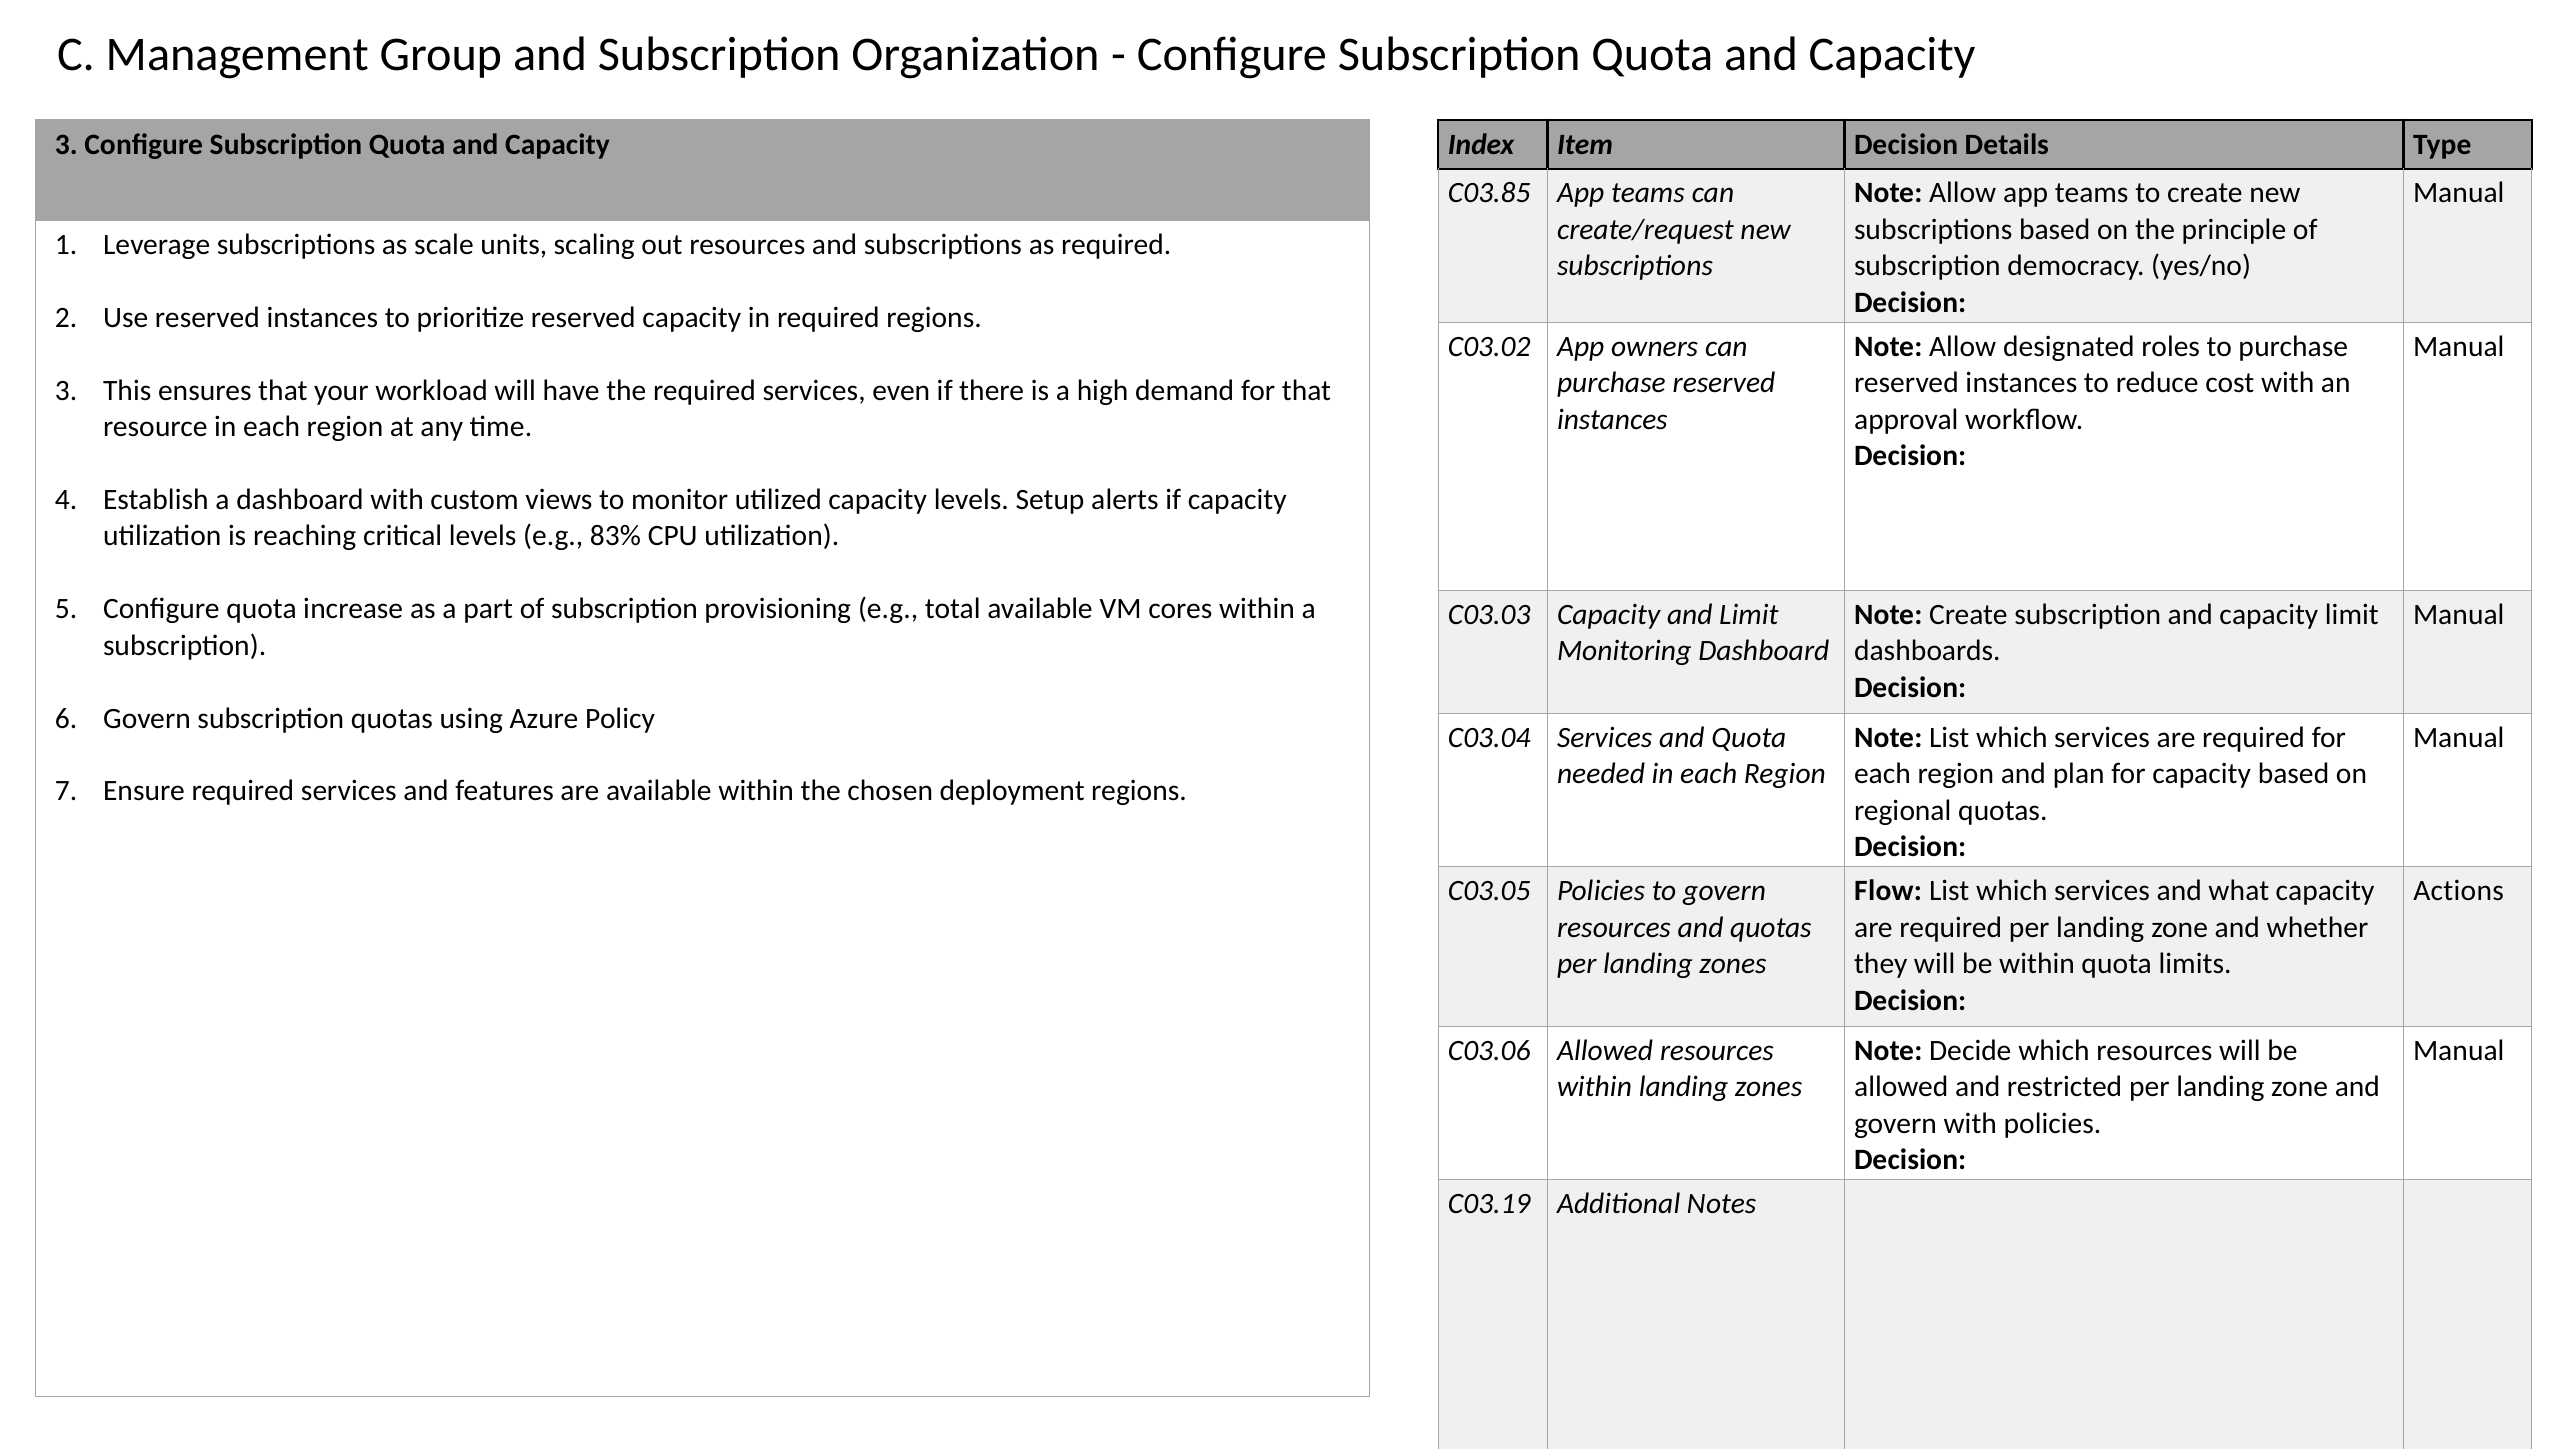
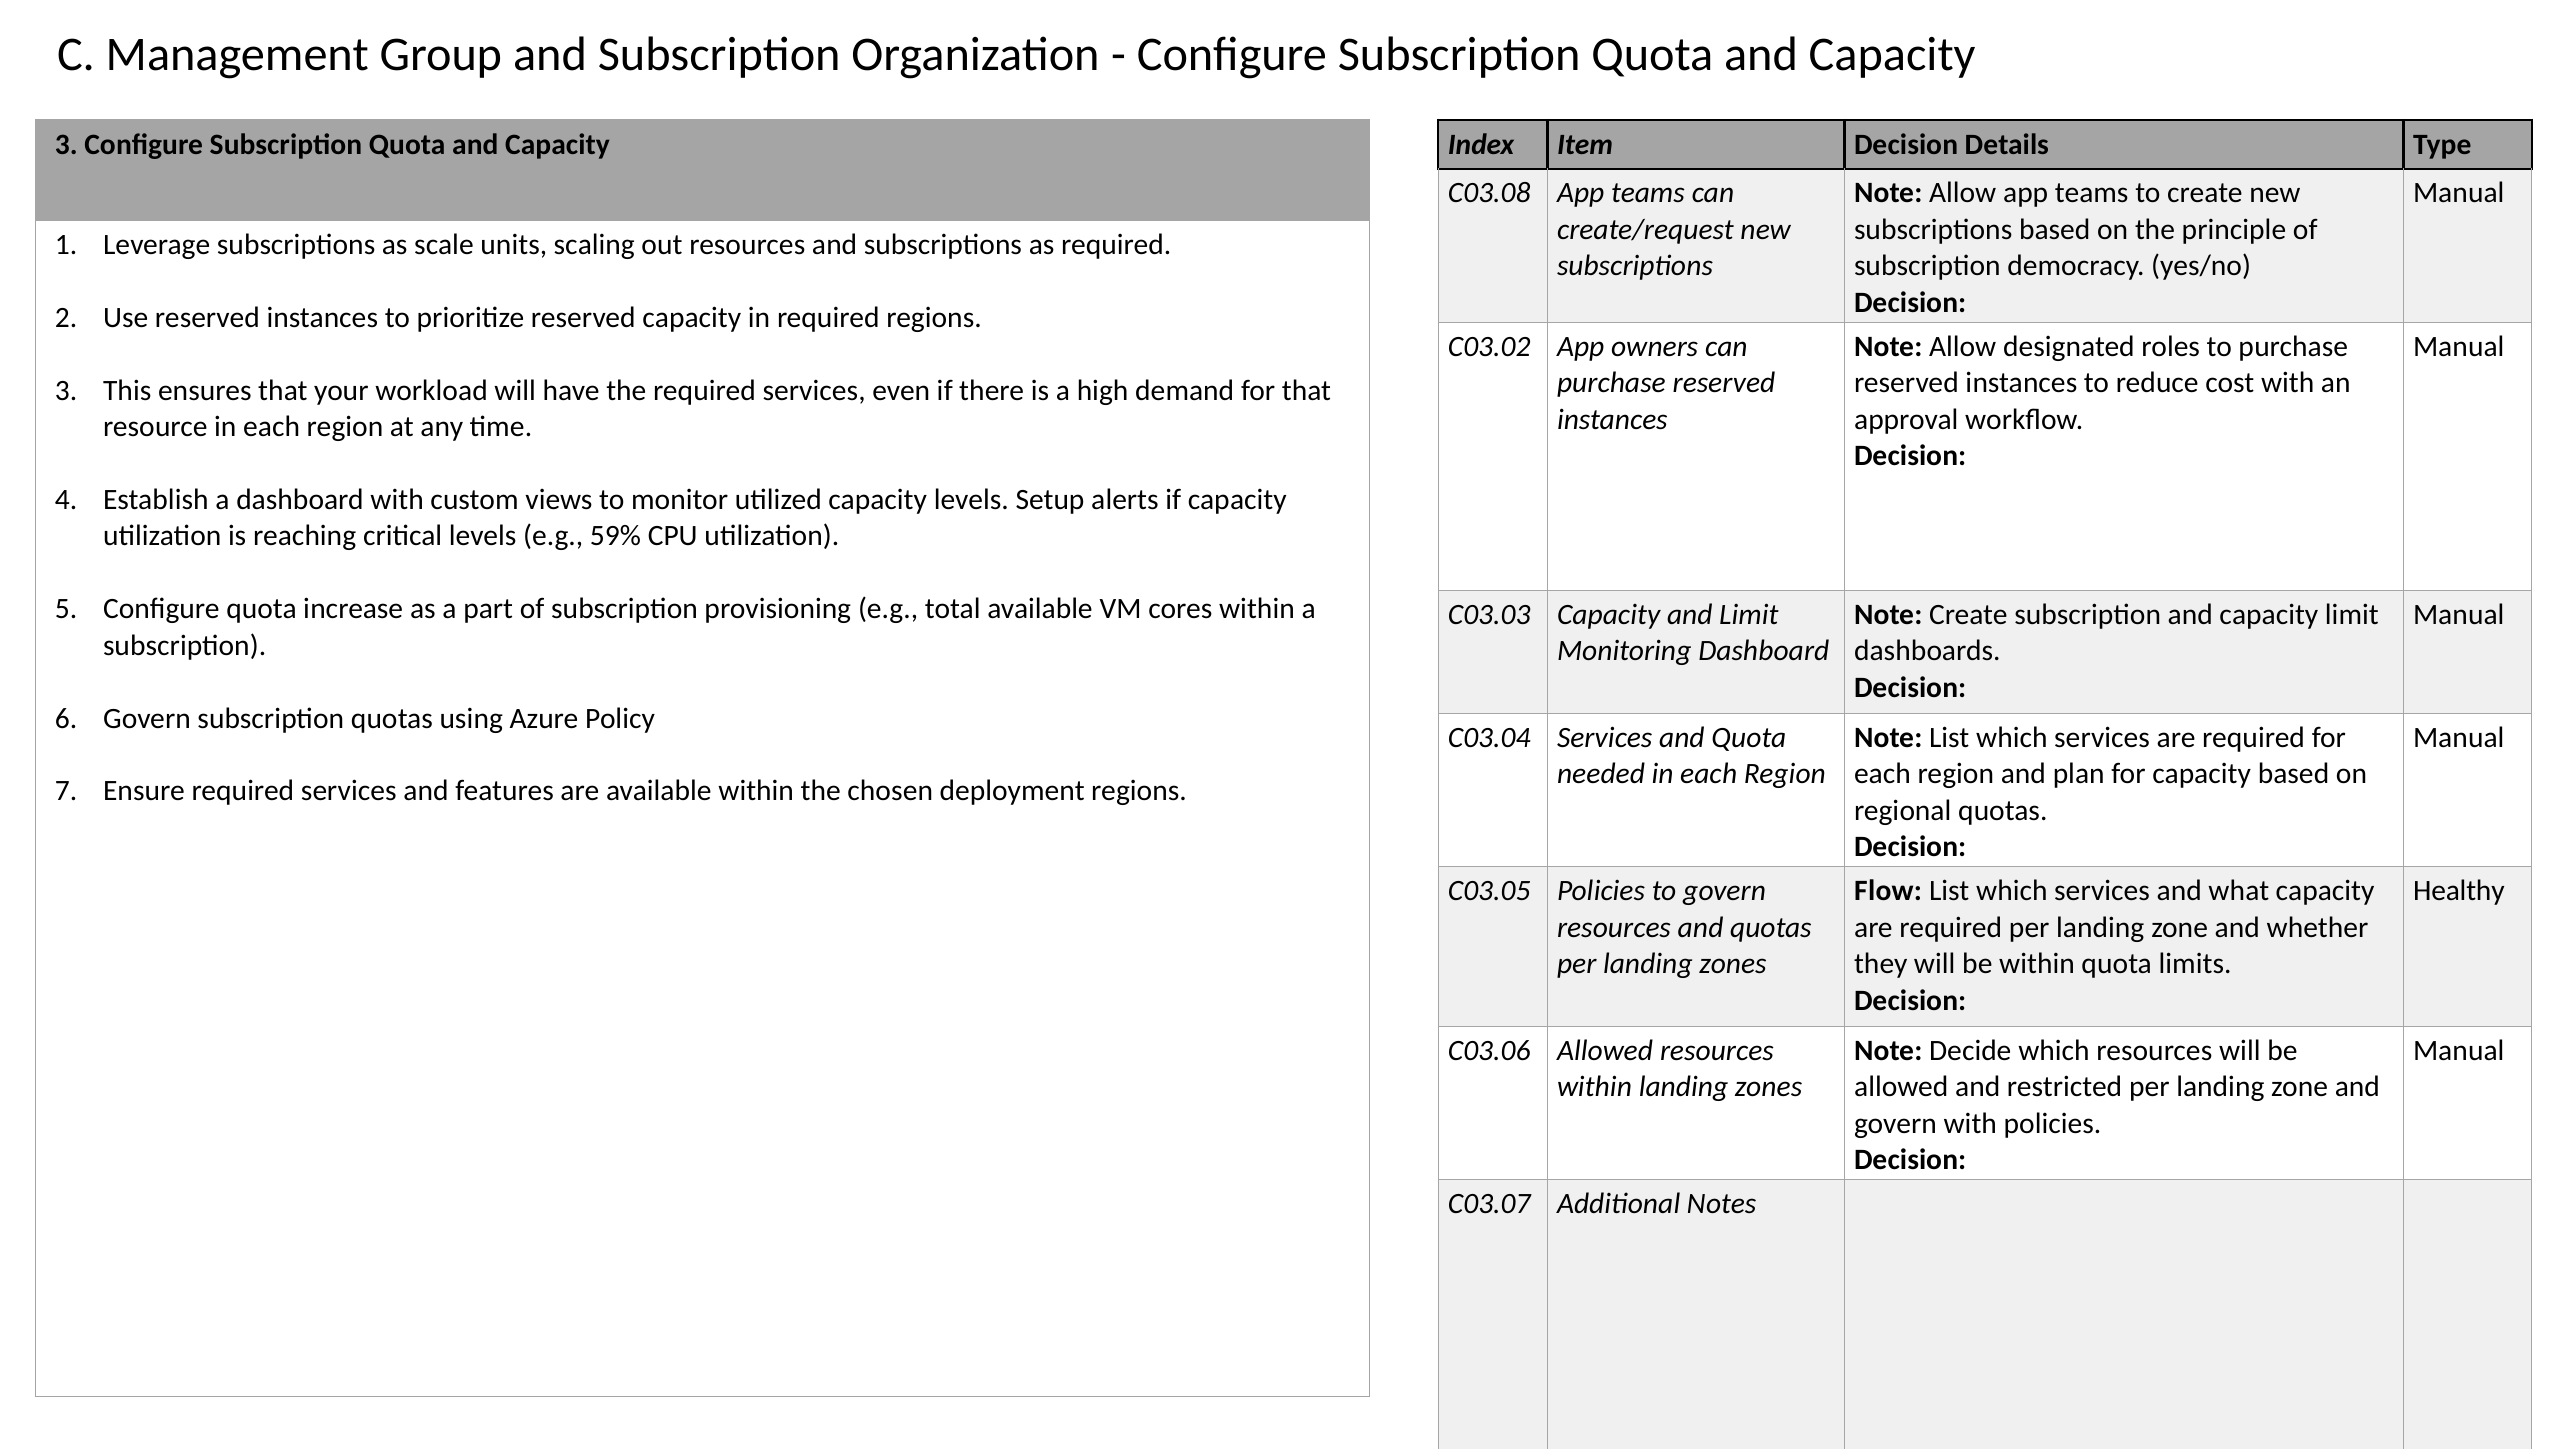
C03.85: C03.85 -> C03.08
83%: 83% -> 59%
Actions: Actions -> Healthy
C03.19: C03.19 -> C03.07
